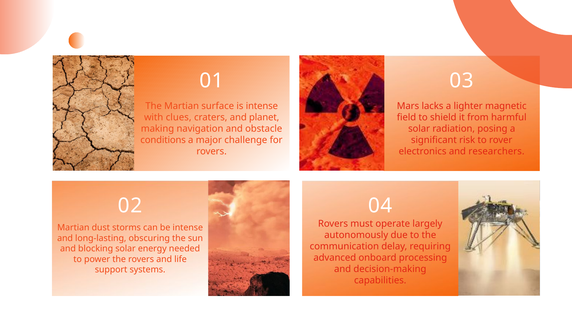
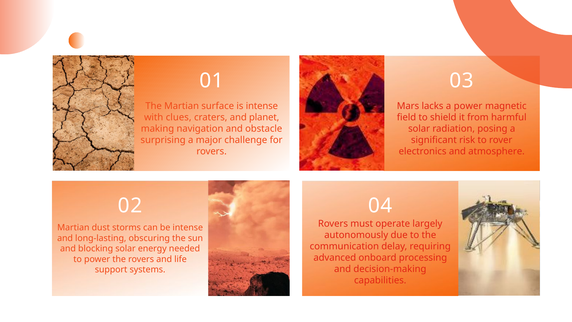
a lighter: lighter -> power
conditions: conditions -> surprising
researchers: researchers -> atmosphere
